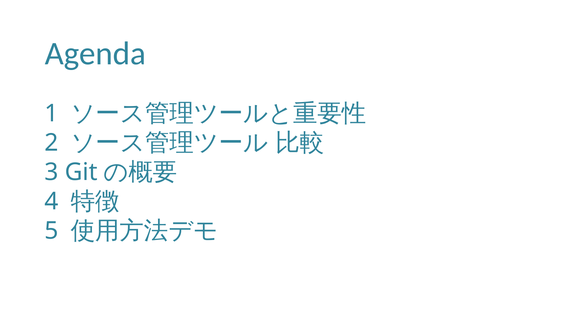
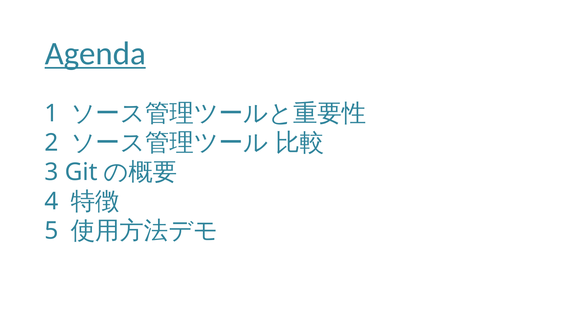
Agenda underline: none -> present
